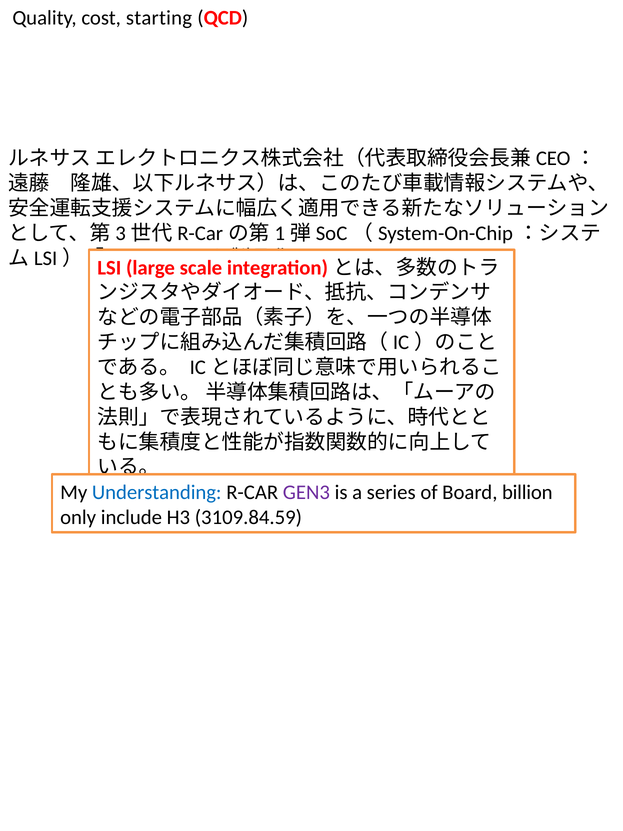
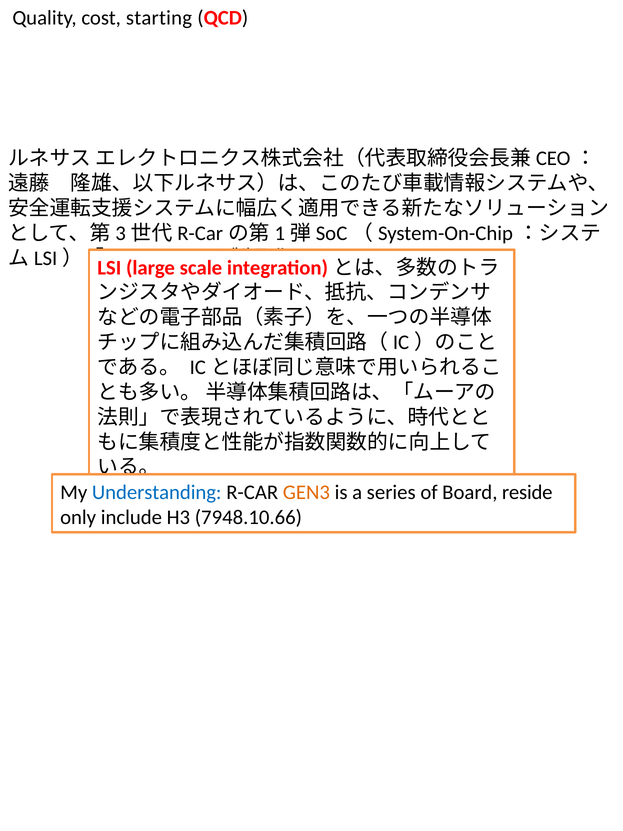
GEN3 colour: purple -> orange
billion: billion -> reside
3109.84.59: 3109.84.59 -> 7948.10.66
